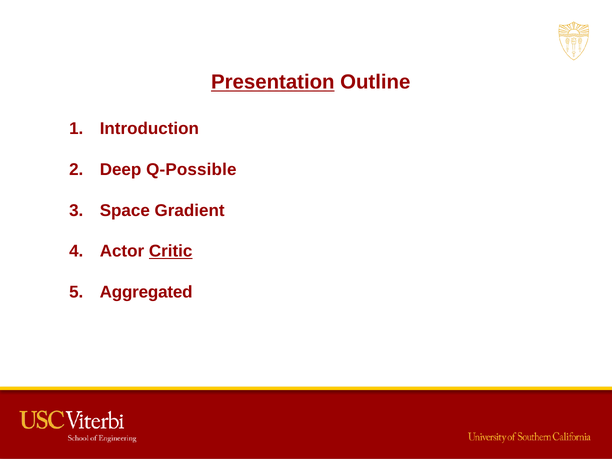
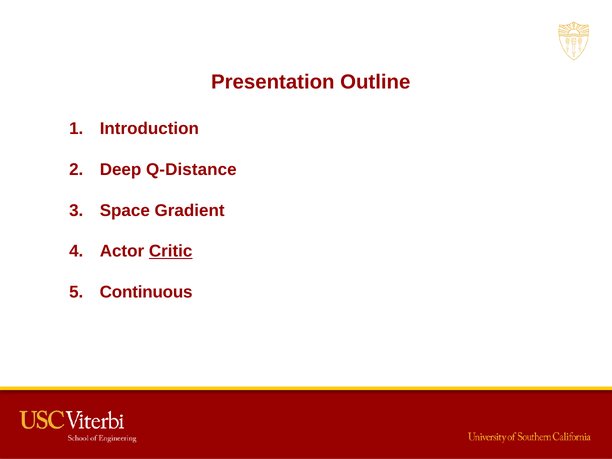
Presentation underline: present -> none
Q-Possible: Q-Possible -> Q-Distance
Aggregated: Aggregated -> Continuous
